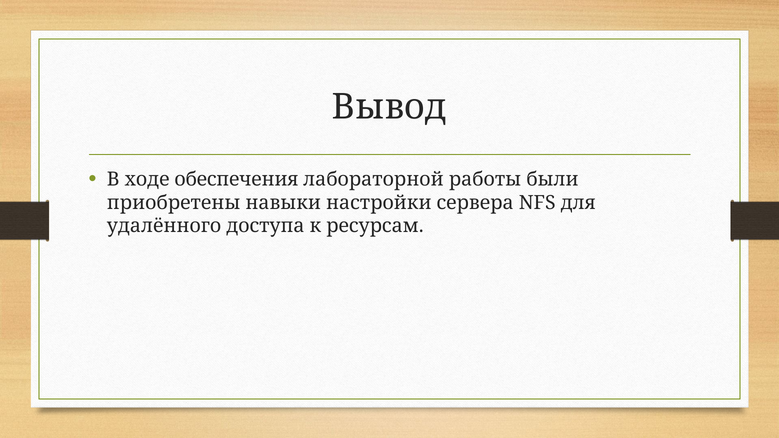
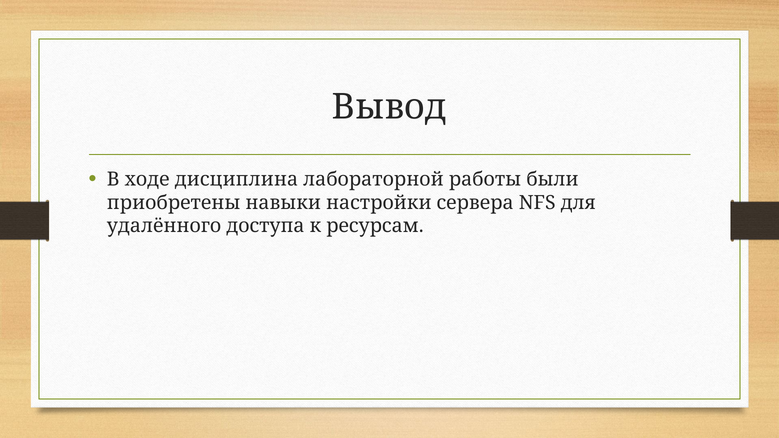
обеспечения: обеспечения -> дисциплина
